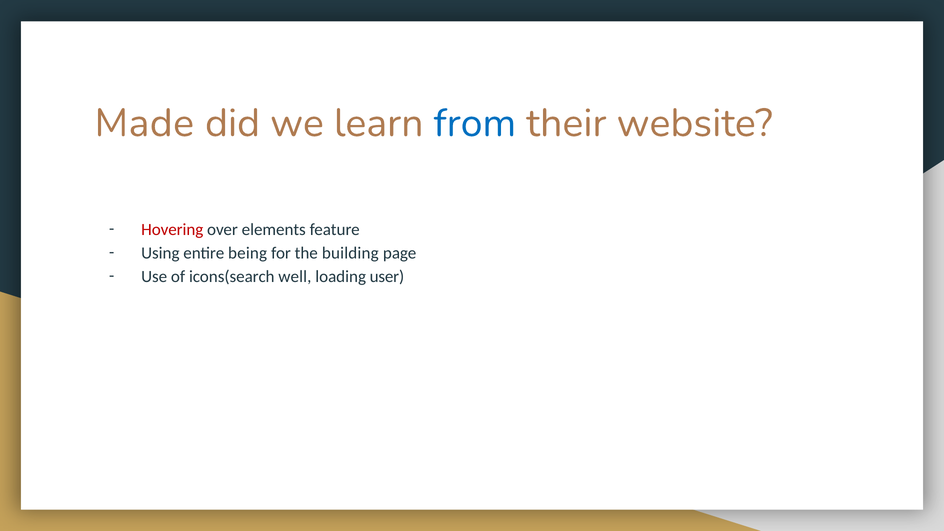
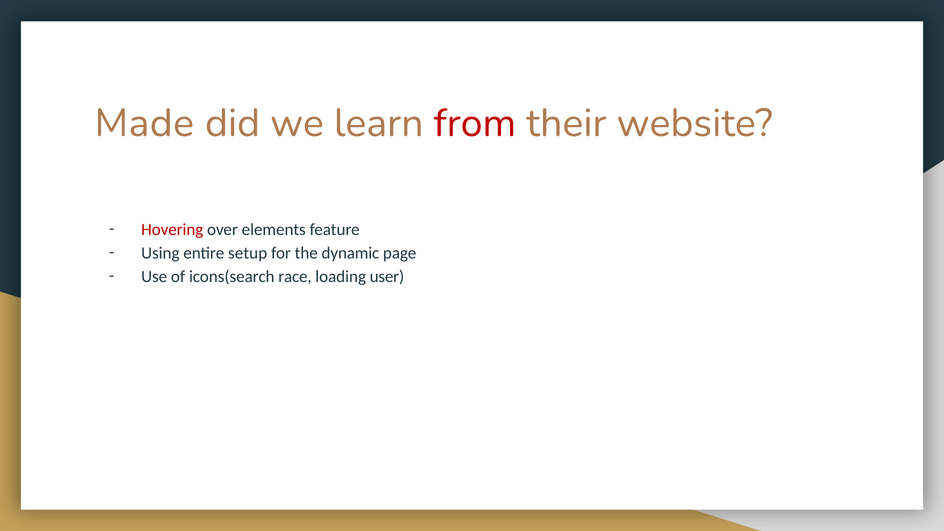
from colour: blue -> red
being: being -> setup
building: building -> dynamic
well: well -> race
